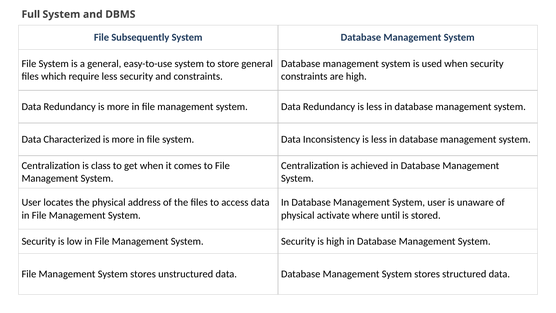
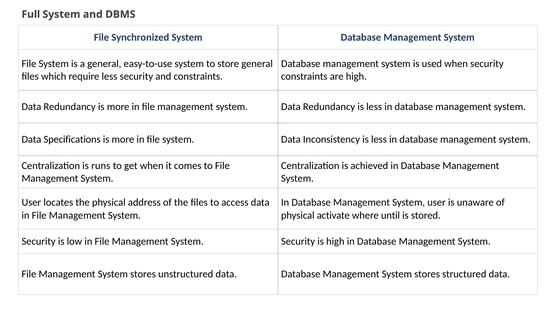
Subsequently: Subsequently -> Synchronized
Characterized: Characterized -> Specifications
class: class -> runs
